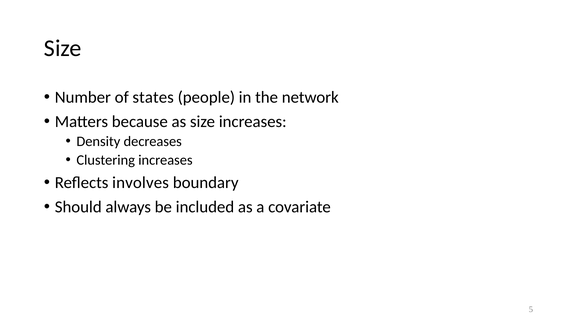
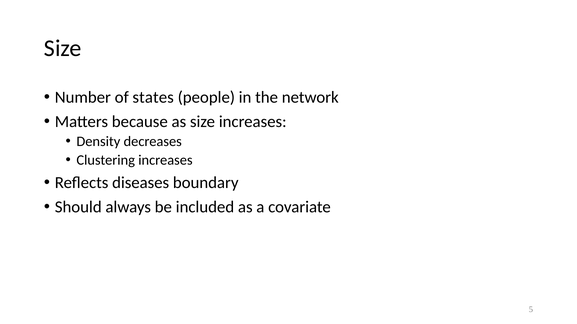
involves: involves -> diseases
